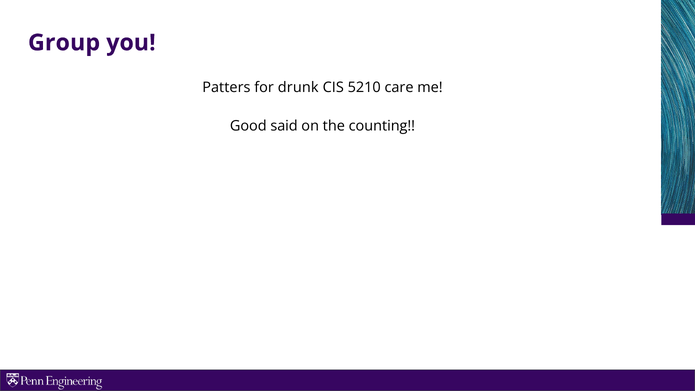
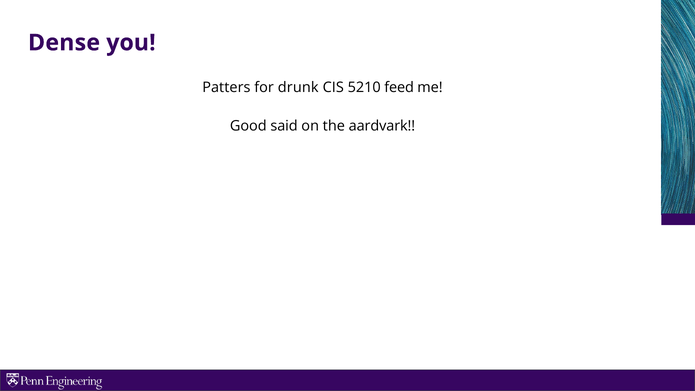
Group: Group -> Dense
care: care -> feed
counting: counting -> aardvark
